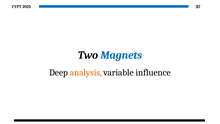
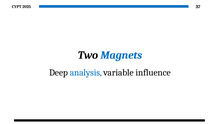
analysis colour: orange -> blue
